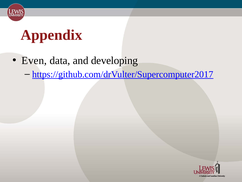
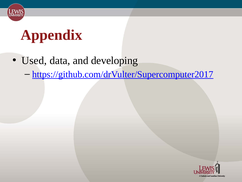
Even: Even -> Used
